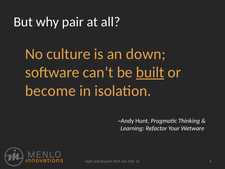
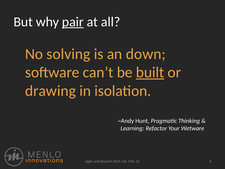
pair underline: none -> present
culture: culture -> solving
become: become -> drawing
